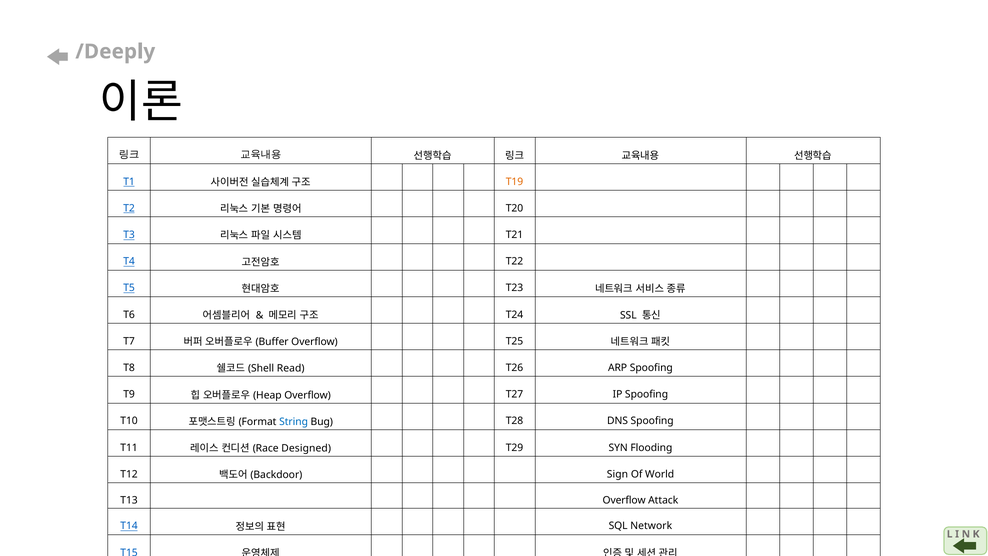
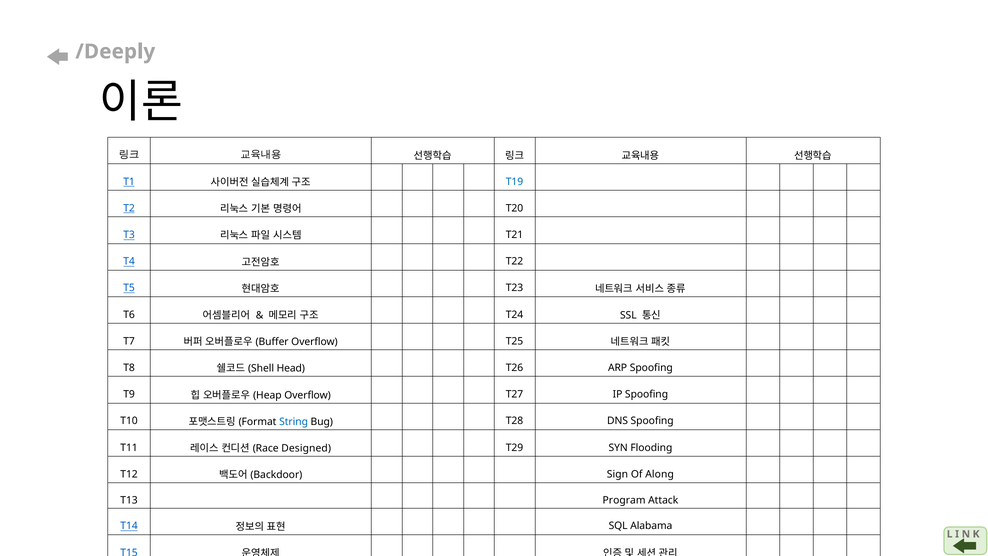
T19 colour: orange -> blue
Read: Read -> Head
World: World -> Along
T13 Overflow: Overflow -> Program
Network: Network -> Alabama
